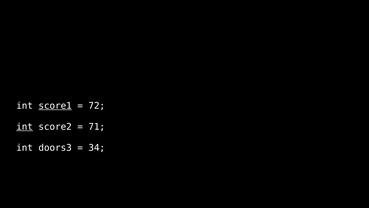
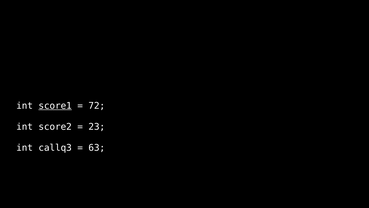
int at (25, 127) underline: present -> none
71: 71 -> 23
doors3: doors3 -> callq3
34: 34 -> 63
